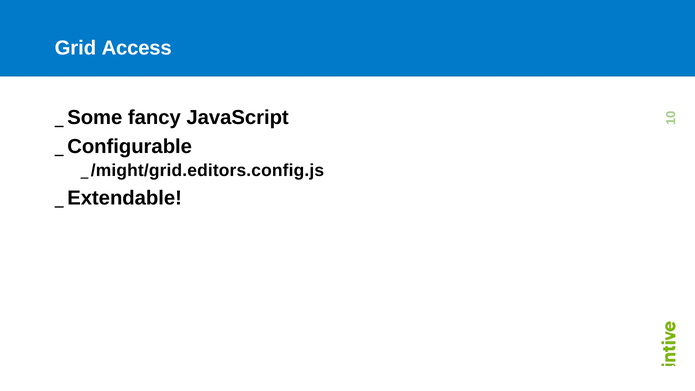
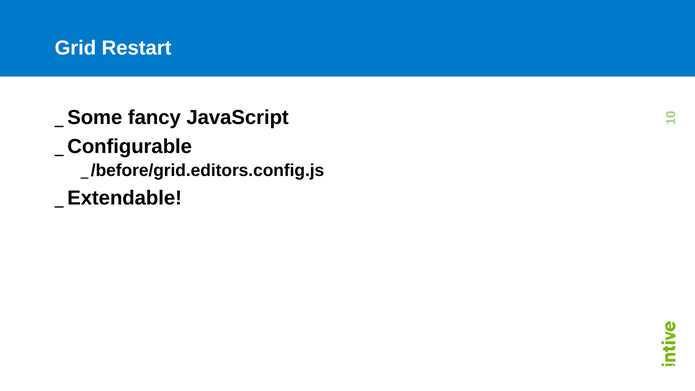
Access: Access -> Restart
/might/grid.editors.config.js: /might/grid.editors.config.js -> /before/grid.editors.config.js
